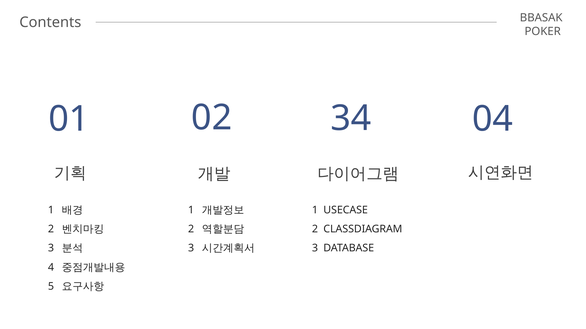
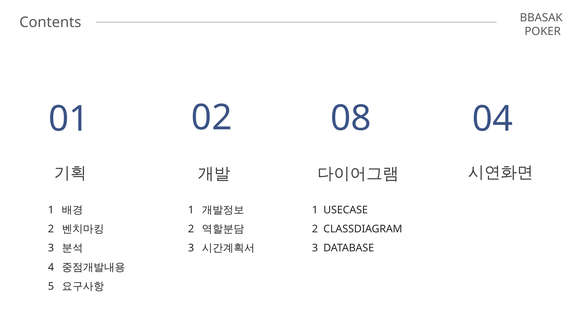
34: 34 -> 08
